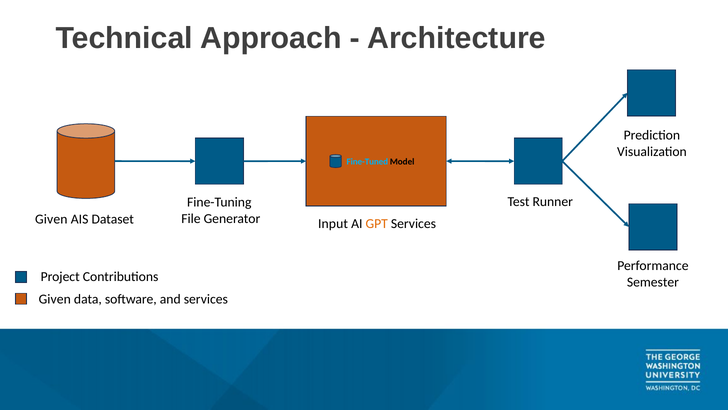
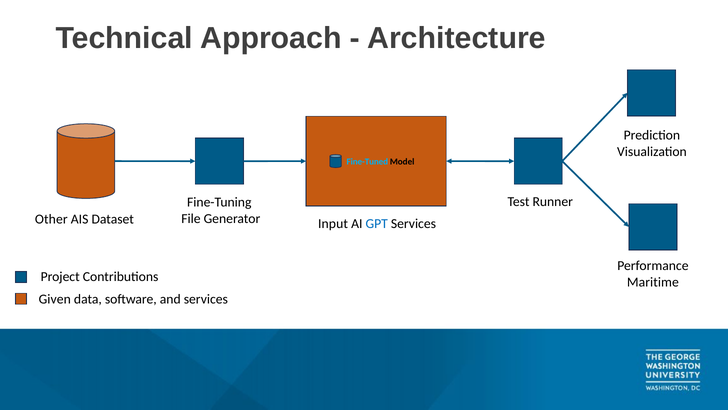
GPT colour: orange -> blue
Given at (51, 219): Given -> Other
Semester: Semester -> Maritime
